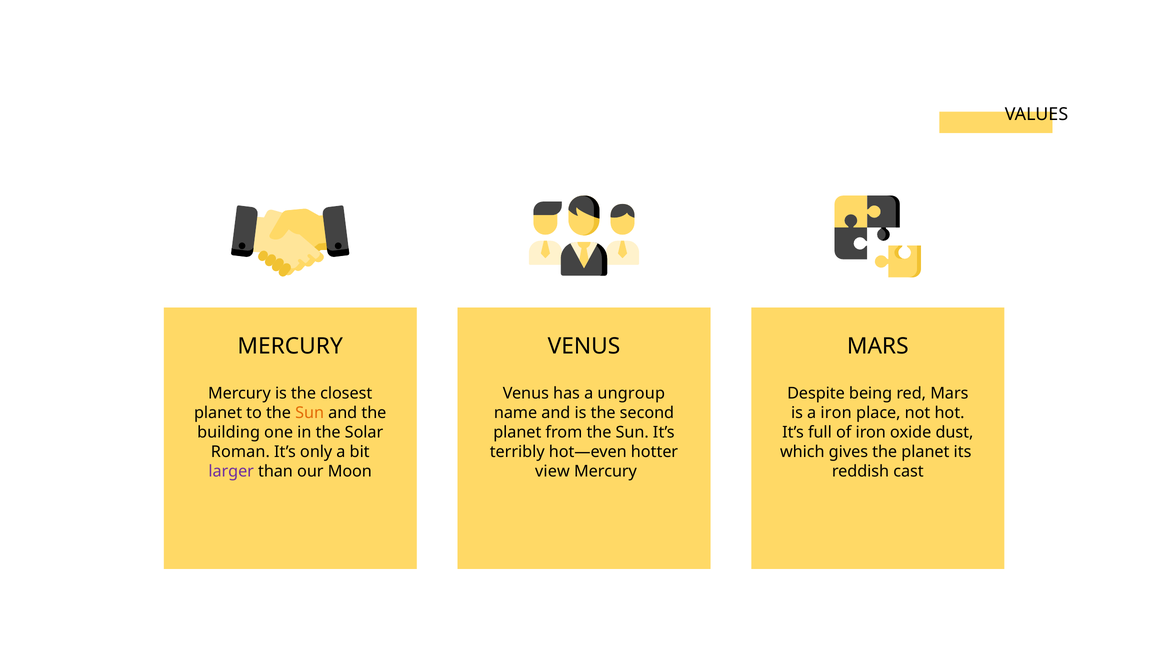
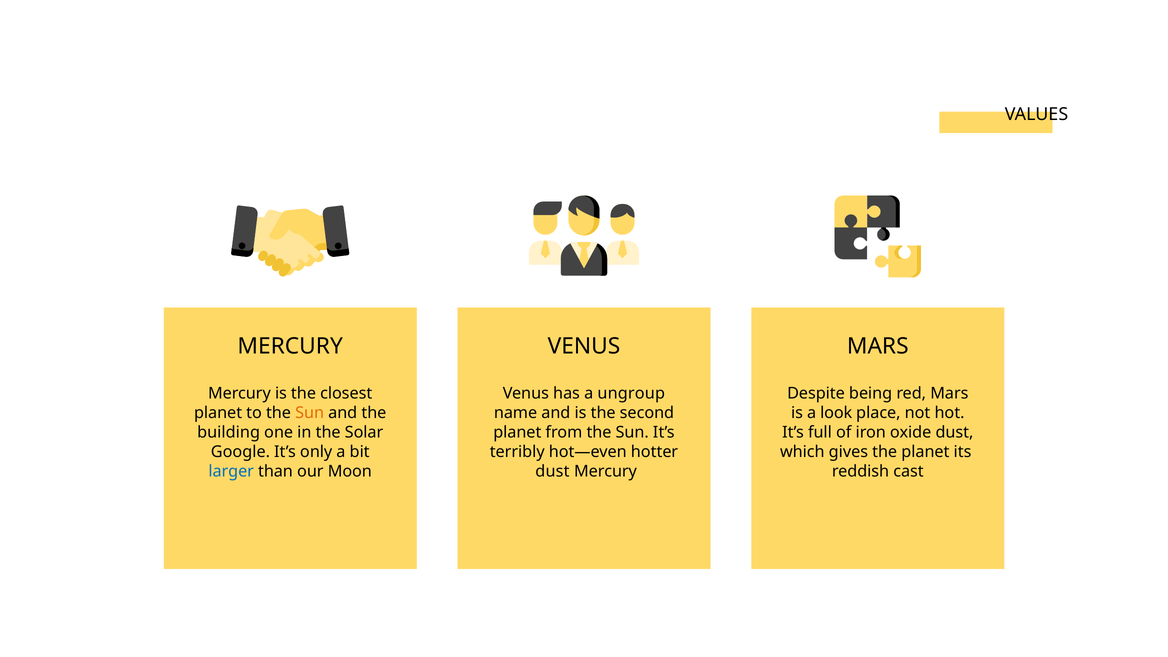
a iron: iron -> look
Roman: Roman -> Google
larger colour: purple -> blue
view at (552, 471): view -> dust
